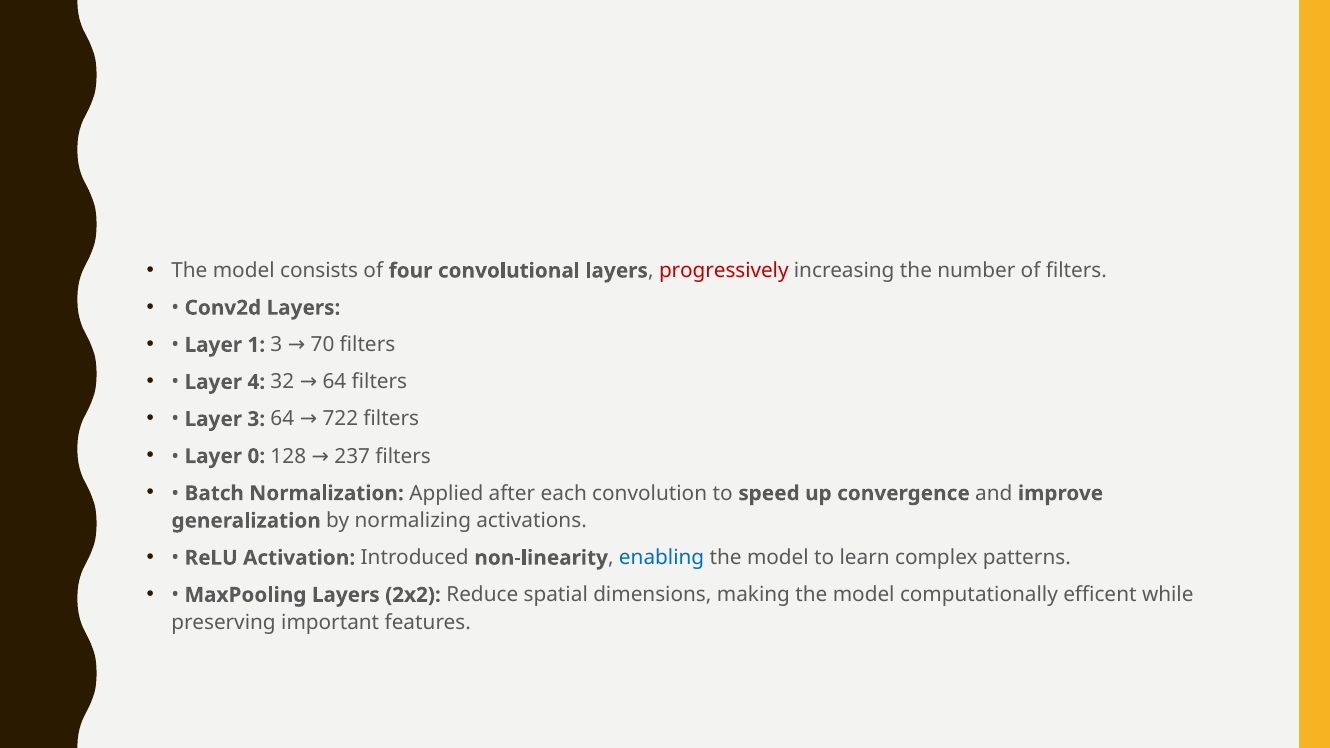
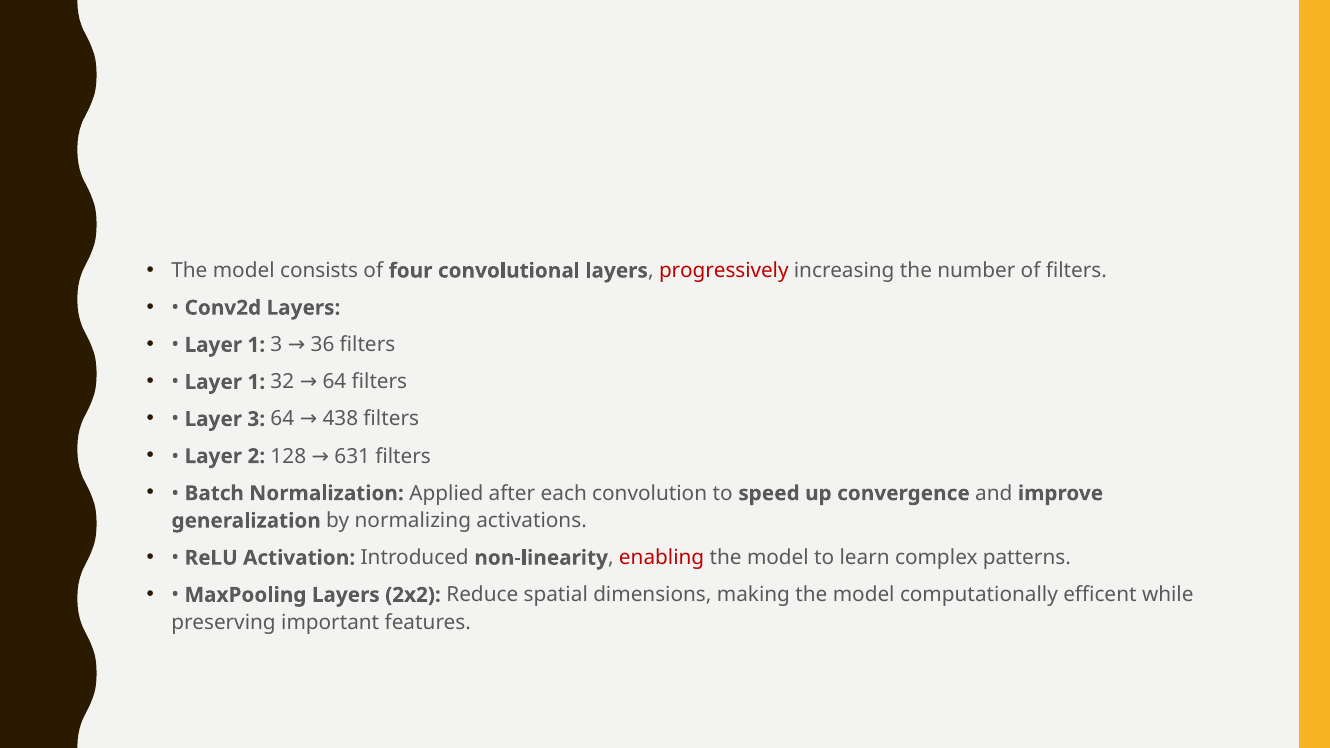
70: 70 -> 36
4 at (256, 382): 4 -> 1
722: 722 -> 438
0: 0 -> 2
237: 237 -> 631
enabling colour: blue -> red
